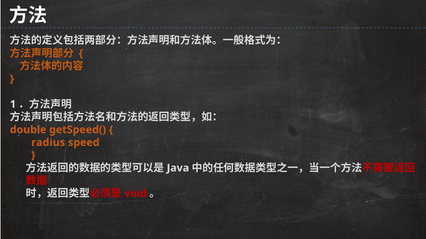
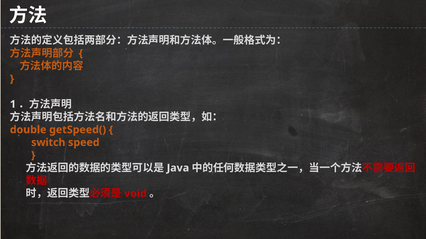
radius: radius -> switch
